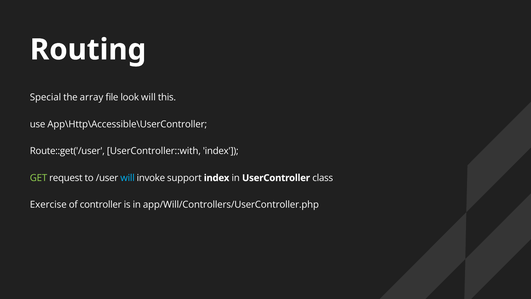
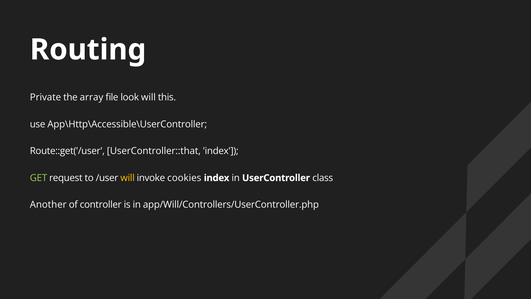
Special: Special -> Private
UserController::with: UserController::with -> UserController::that
will at (128, 178) colour: light blue -> yellow
support: support -> cookies
Exercise: Exercise -> Another
